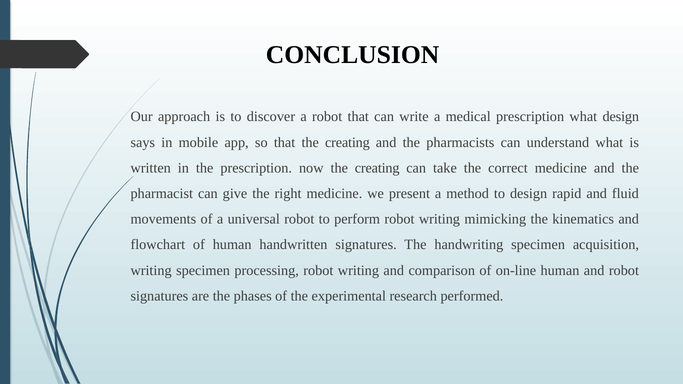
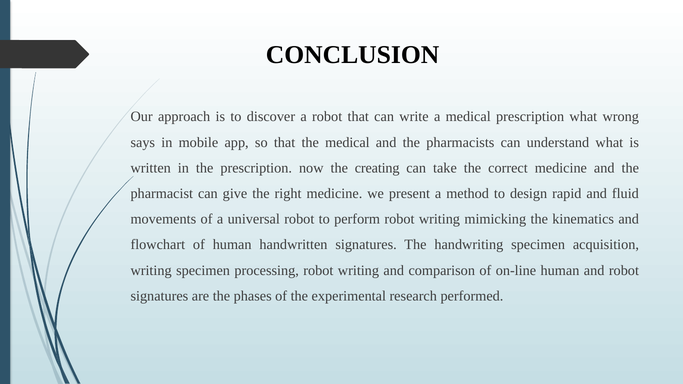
what design: design -> wrong
that the creating: creating -> medical
